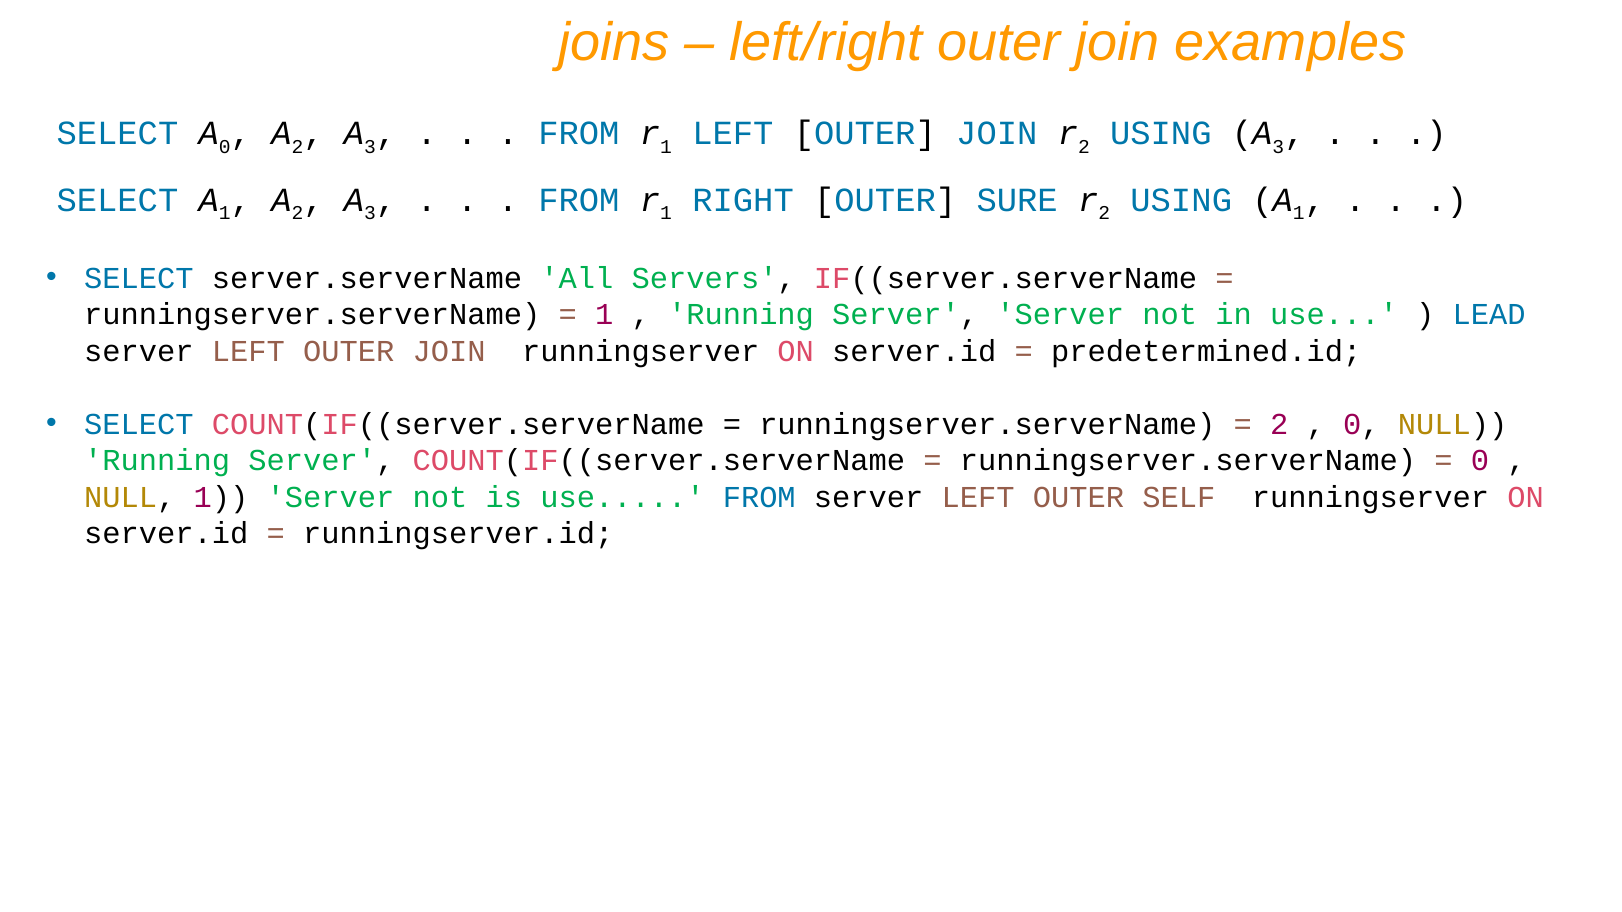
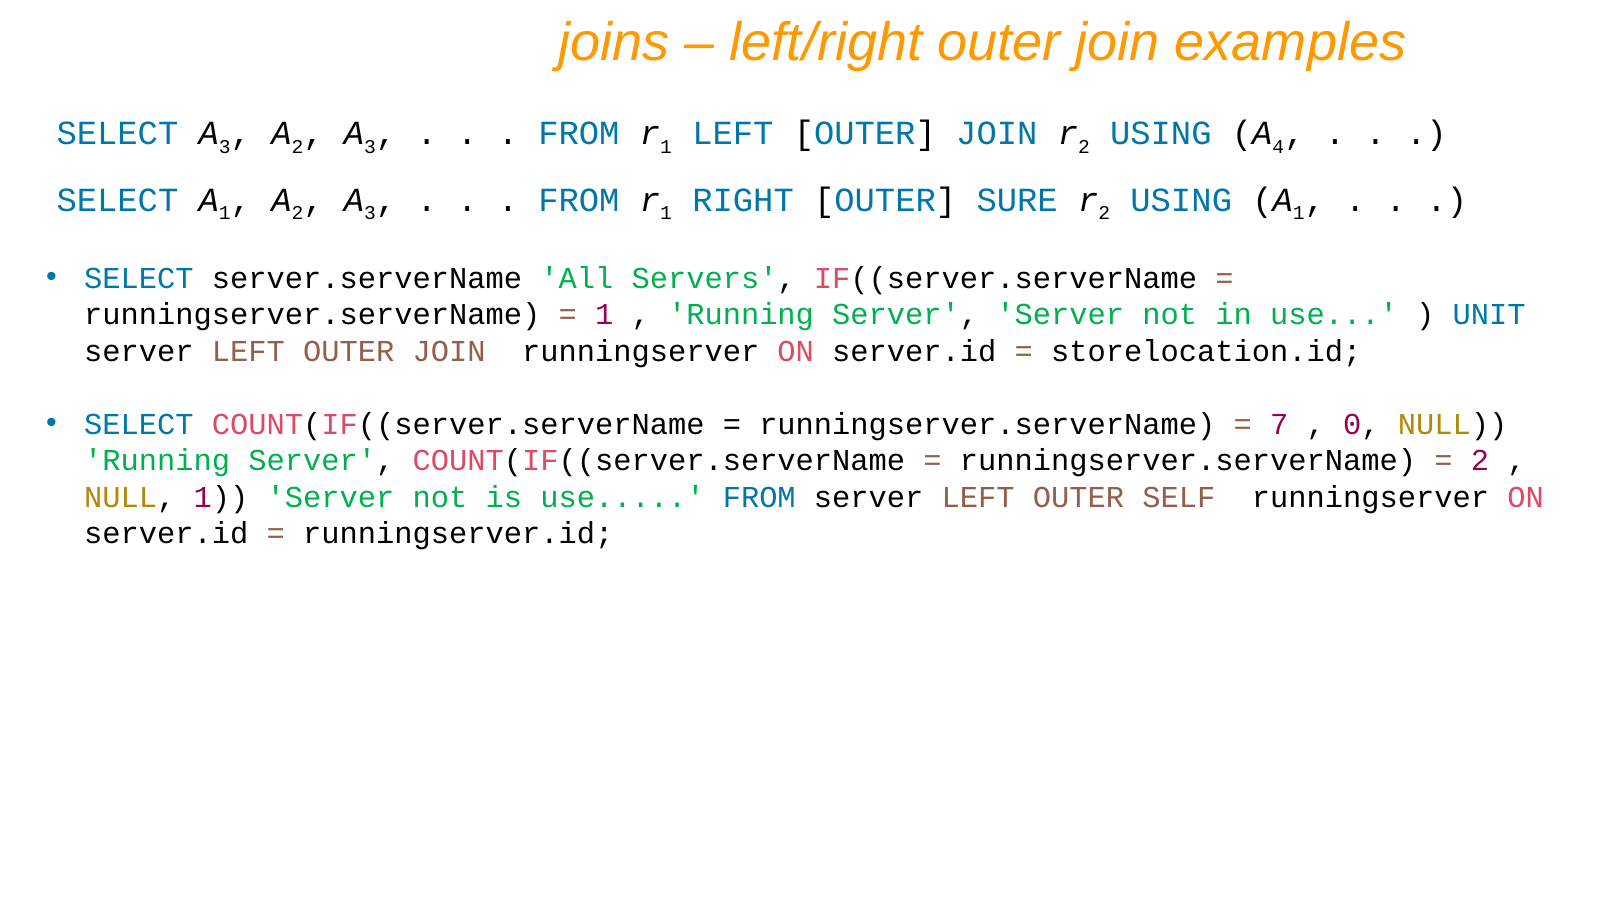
0 at (225, 147): 0 -> 3
3 at (1278, 147): 3 -> 4
LEAD: LEAD -> UNIT
predetermined.id: predetermined.id -> storelocation.id
2 at (1279, 424): 2 -> 7
0 at (1480, 461): 0 -> 2
